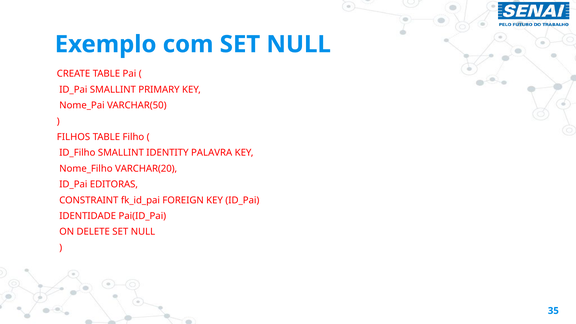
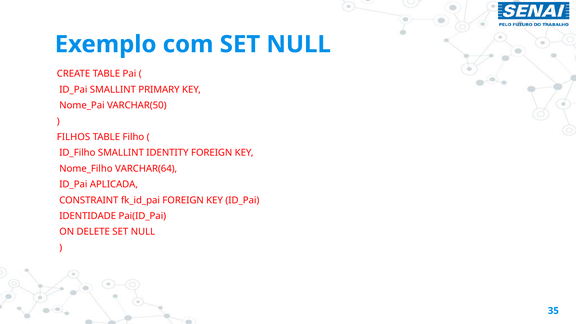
IDENTITY PALAVRA: PALAVRA -> FOREIGN
VARCHAR(20: VARCHAR(20 -> VARCHAR(64
EDITORAS: EDITORAS -> APLICADA
